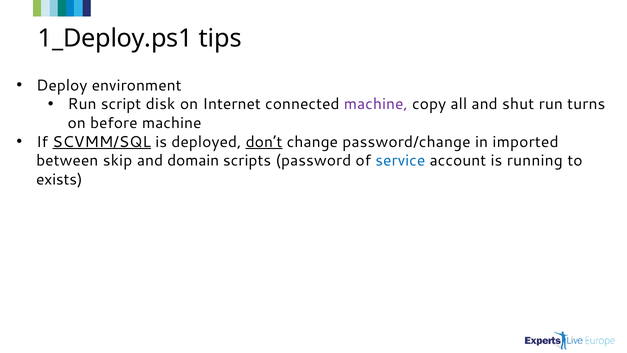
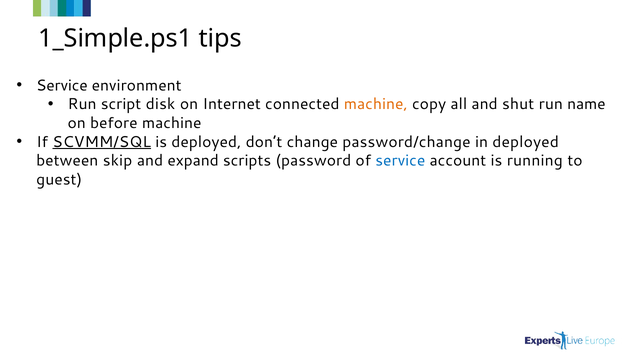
1_Deploy.ps1: 1_Deploy.ps1 -> 1_Simple.ps1
Deploy at (62, 85): Deploy -> Service
machine at (376, 104) colour: purple -> orange
turns: turns -> name
don’t underline: present -> none
in imported: imported -> deployed
domain: domain -> expand
exists: exists -> guest
